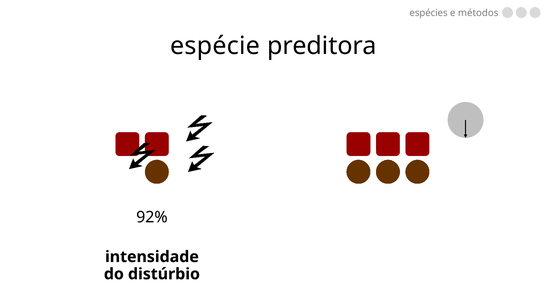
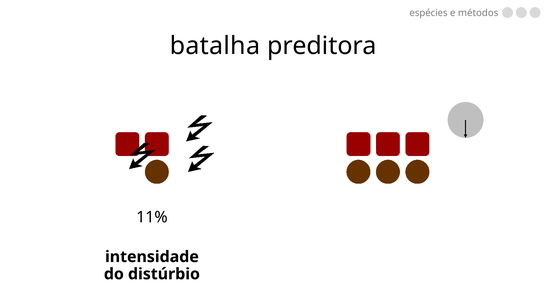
espécie: espécie -> batalha
92%: 92% -> 11%
